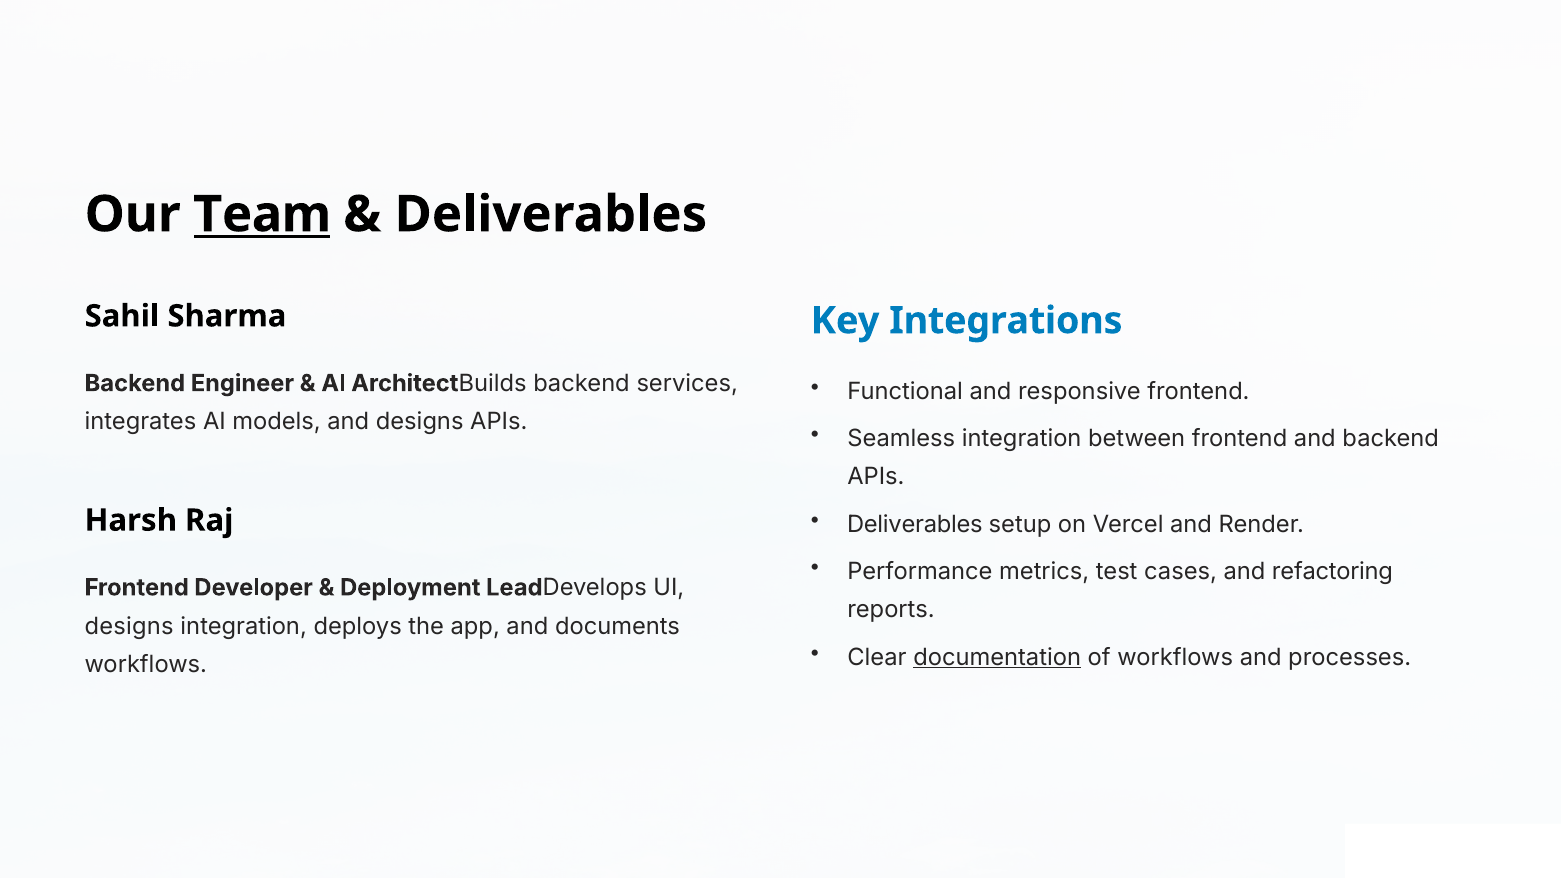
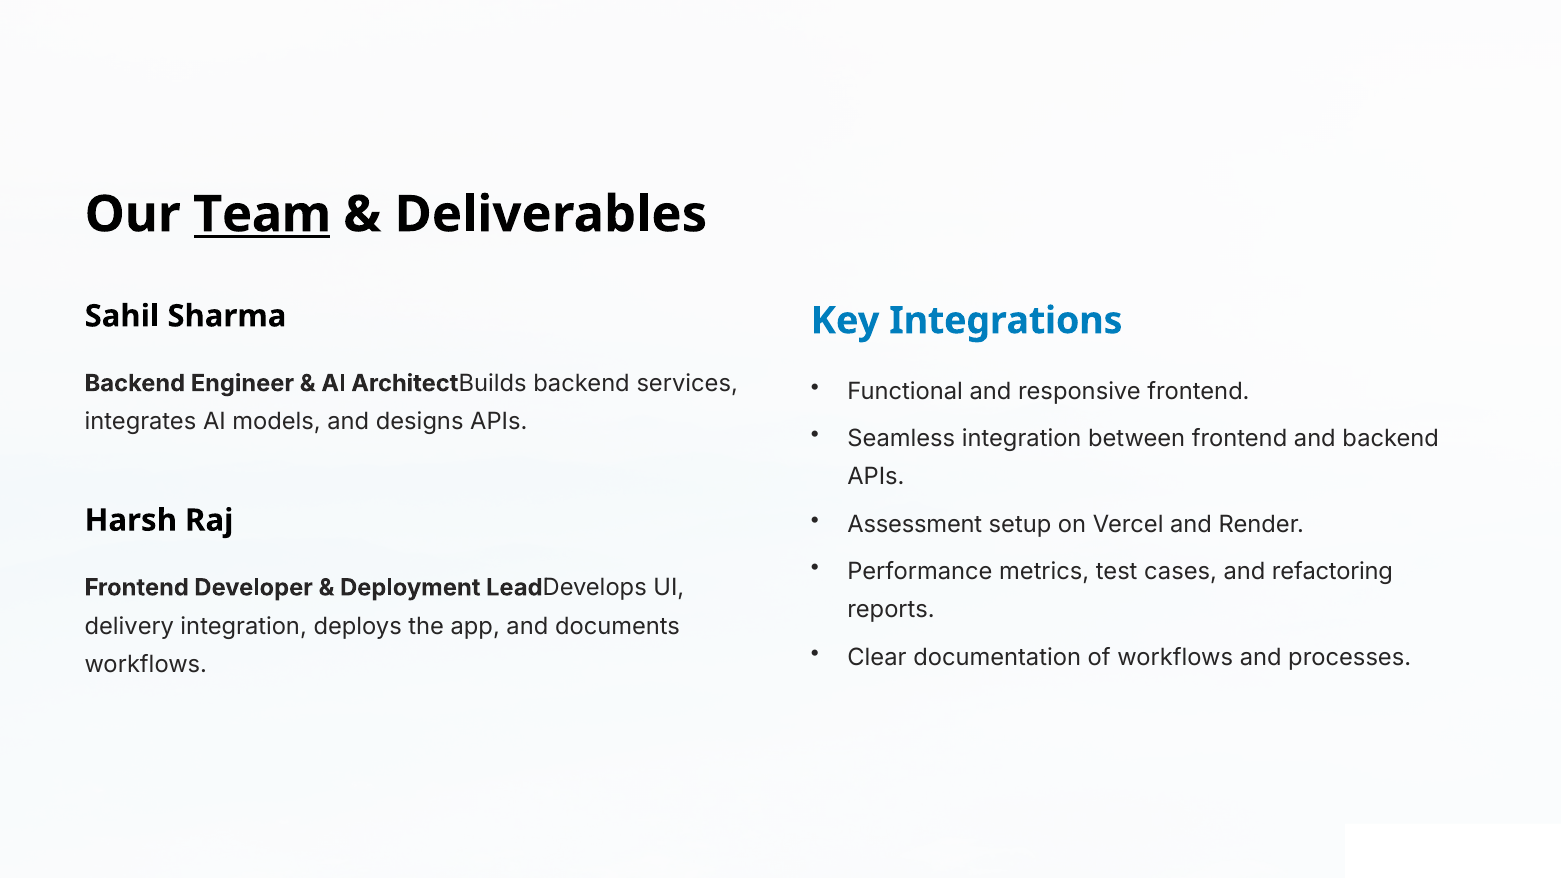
Deliverables at (915, 524): Deliverables -> Assessment
designs at (129, 626): designs -> delivery
documentation underline: present -> none
